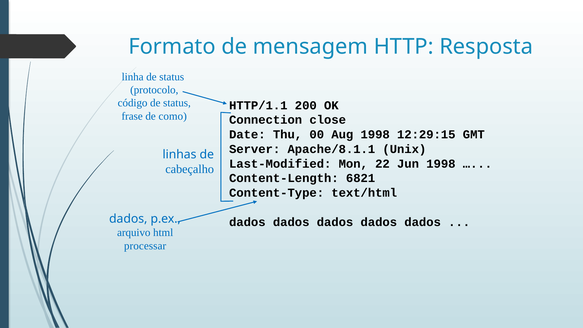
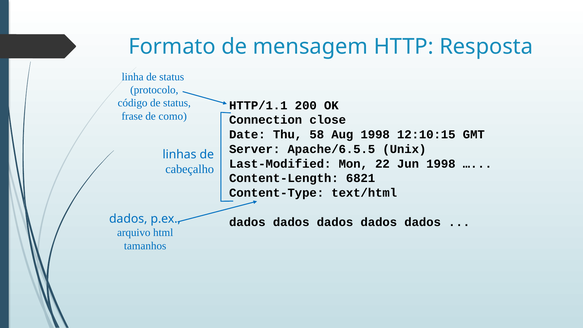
00: 00 -> 58
12:29:15: 12:29:15 -> 12:10:15
Apache/8.1.1: Apache/8.1.1 -> Apache/6.5.5
processar: processar -> tamanhos
